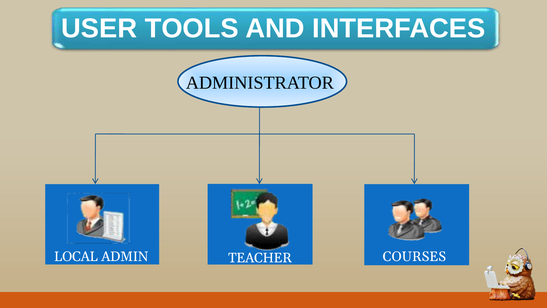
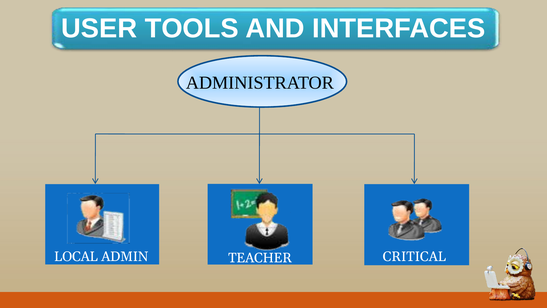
COURSES: COURSES -> CRITICAL
